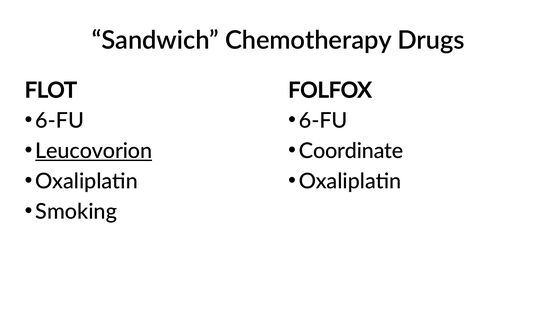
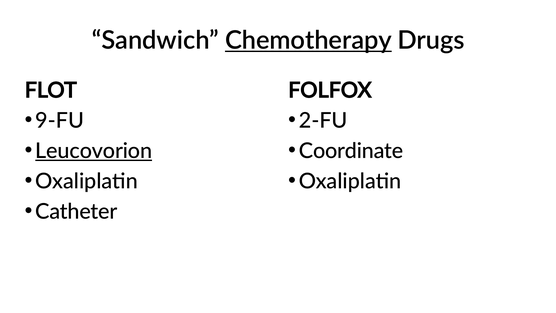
Chemotherapy underline: none -> present
6-FU at (60, 121): 6-FU -> 9-FU
6-FU at (323, 121): 6-FU -> 2-FU
Smoking: Smoking -> Catheter
